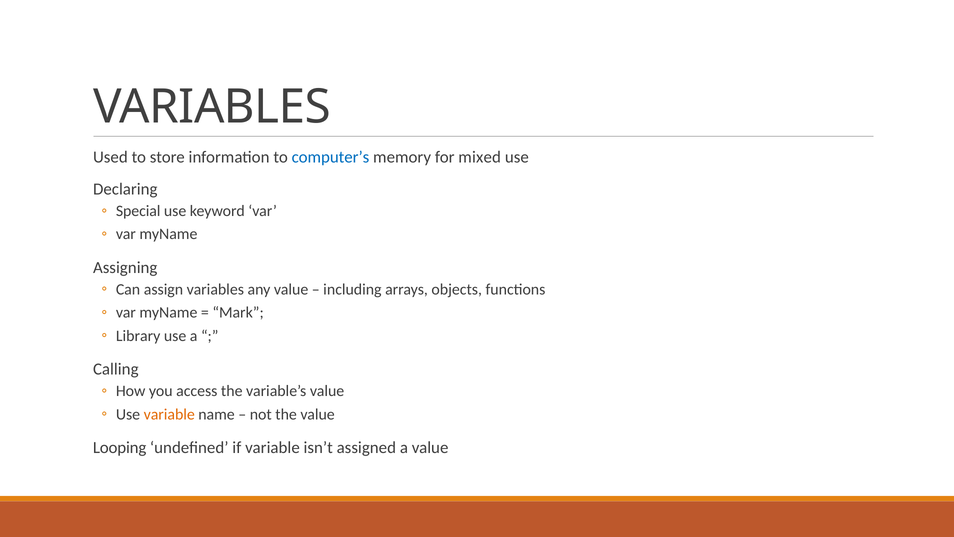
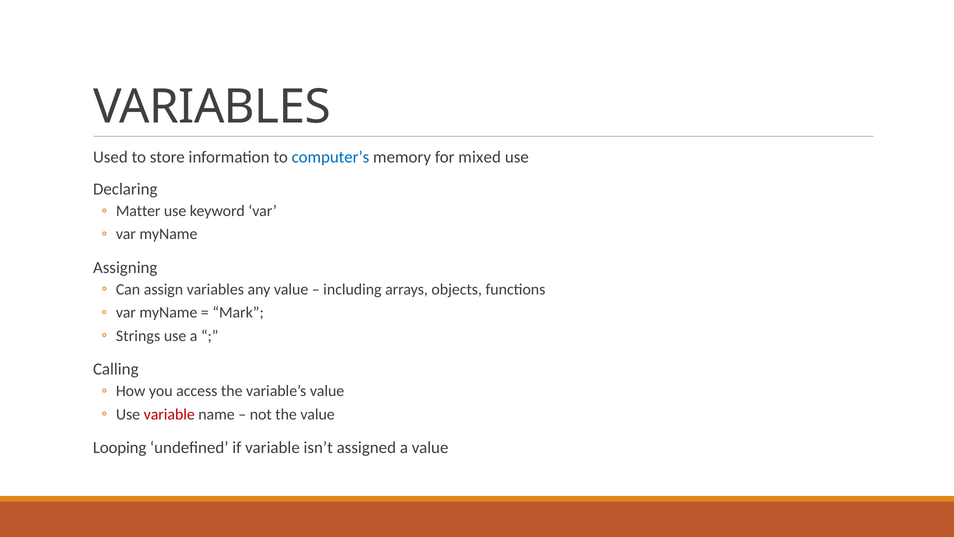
Special: Special -> Matter
Library: Library -> Strings
variable at (169, 414) colour: orange -> red
